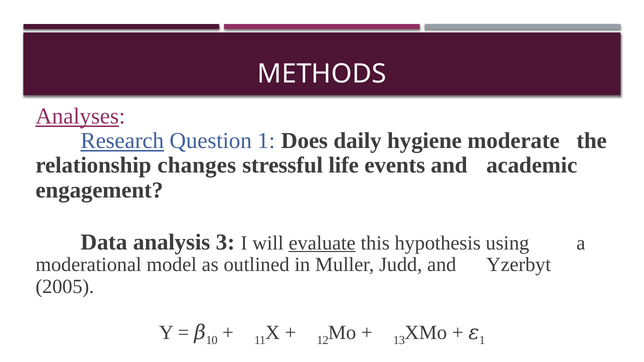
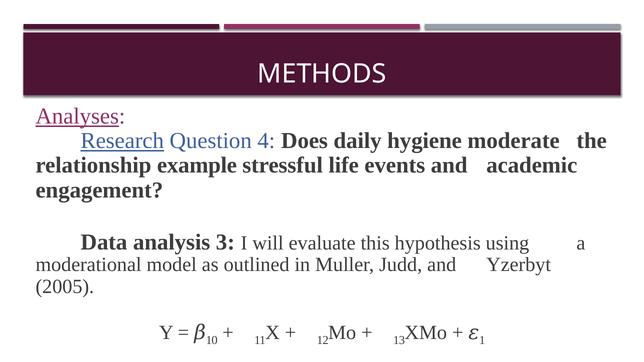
Question 1: 1 -> 4
changes: changes -> example
evaluate underline: present -> none
